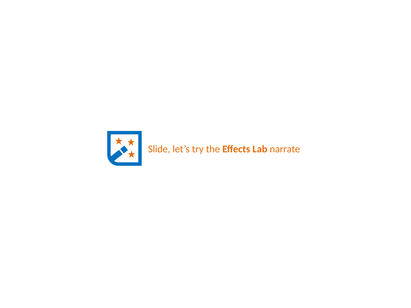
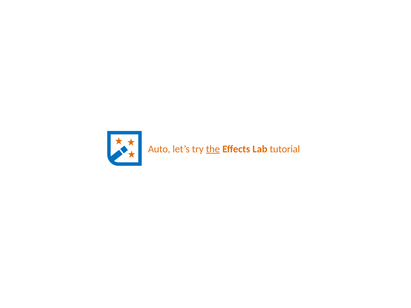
Slide: Slide -> Auto
the underline: none -> present
narrate: narrate -> tutorial
